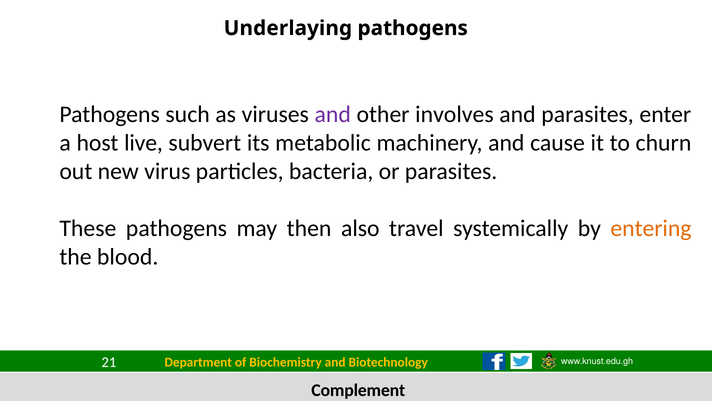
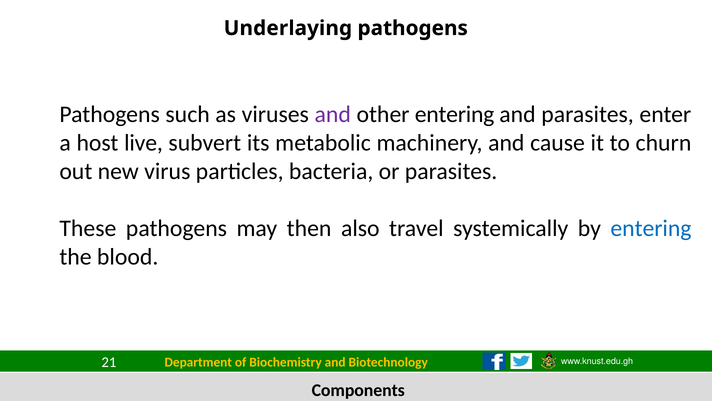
other involves: involves -> entering
entering at (651, 228) colour: orange -> blue
Complement: Complement -> Components
